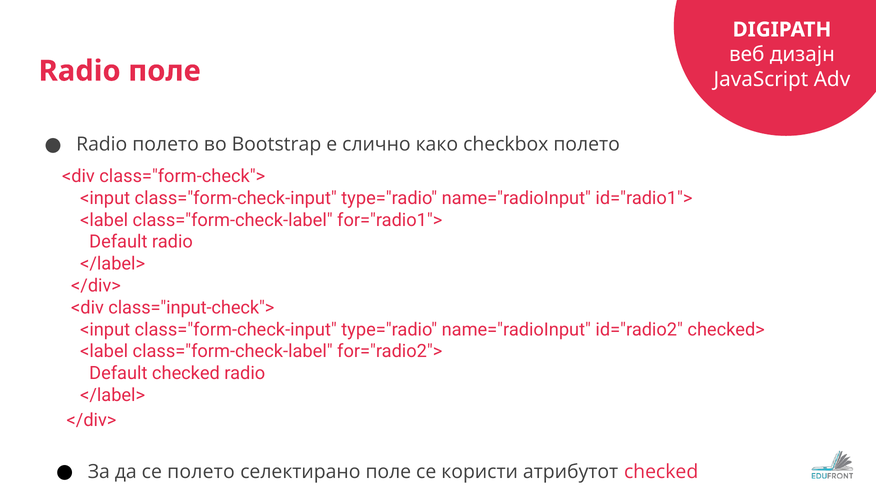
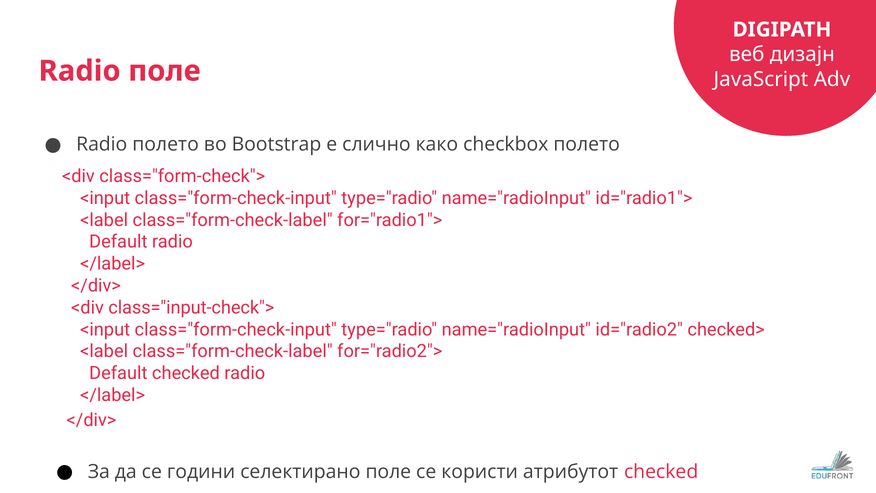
се полето: полето -> години
